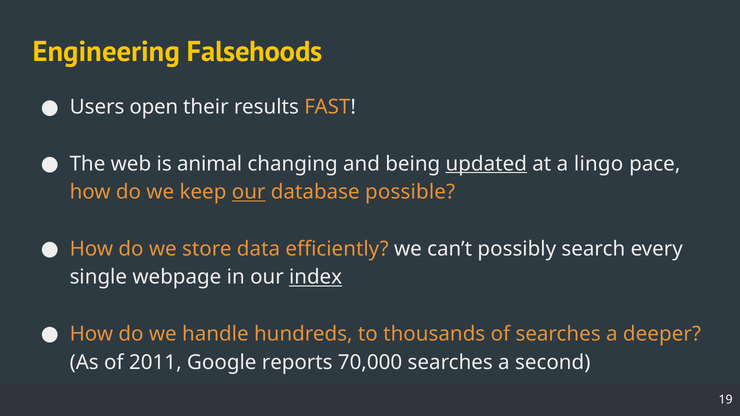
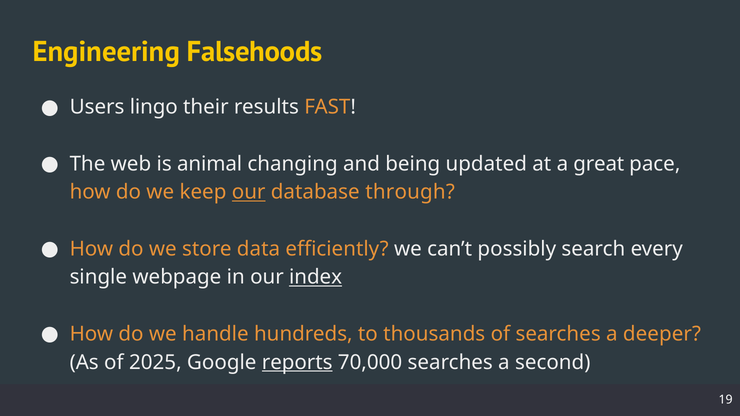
open: open -> lingo
updated underline: present -> none
lingo: lingo -> great
possible: possible -> through
2011: 2011 -> 2025
reports underline: none -> present
